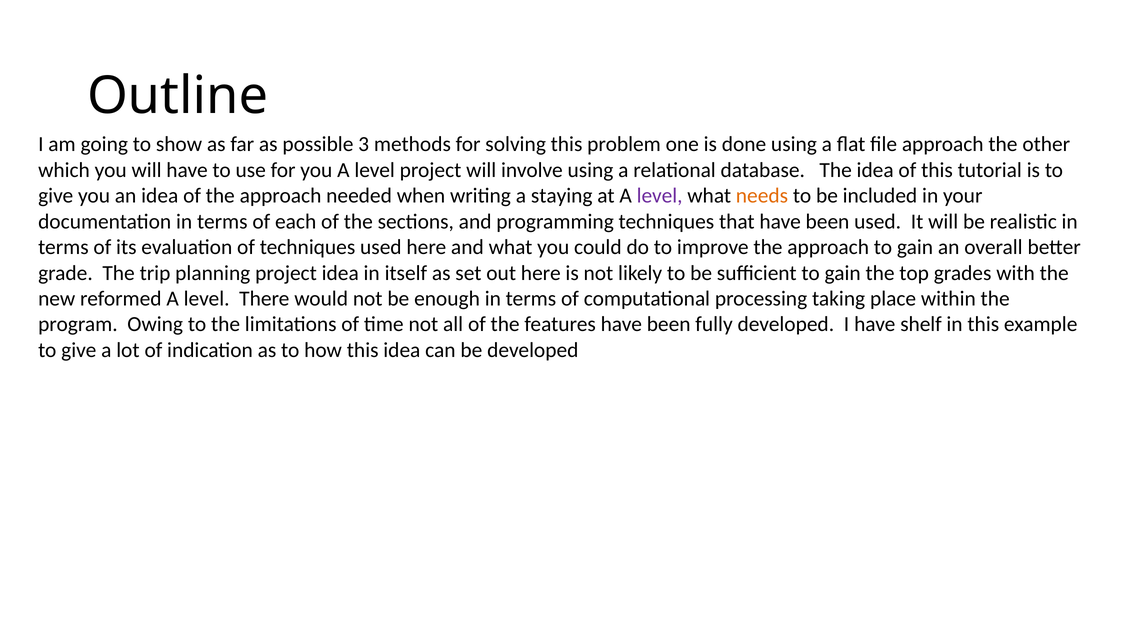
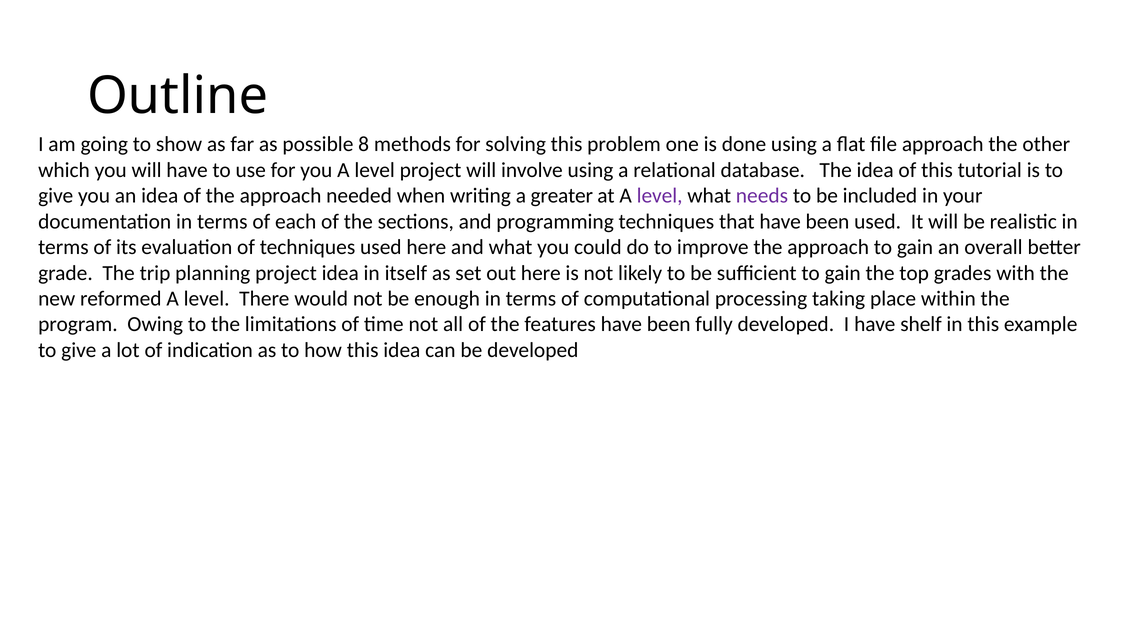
3: 3 -> 8
staying: staying -> greater
needs colour: orange -> purple
